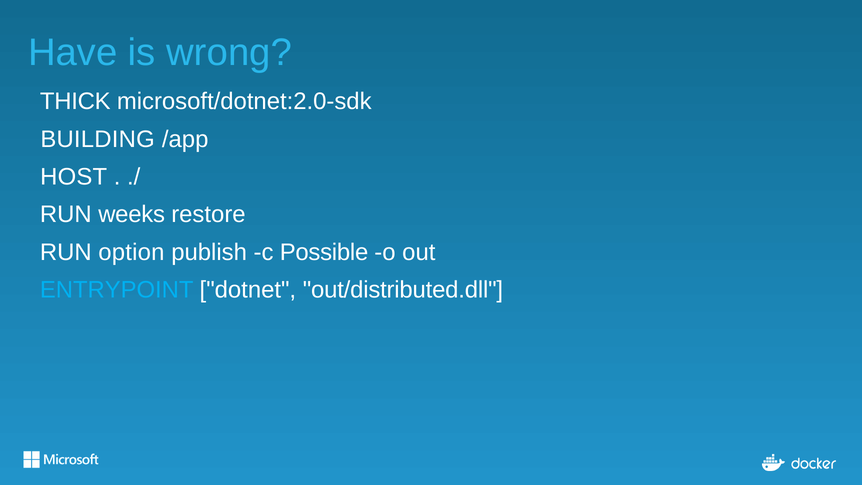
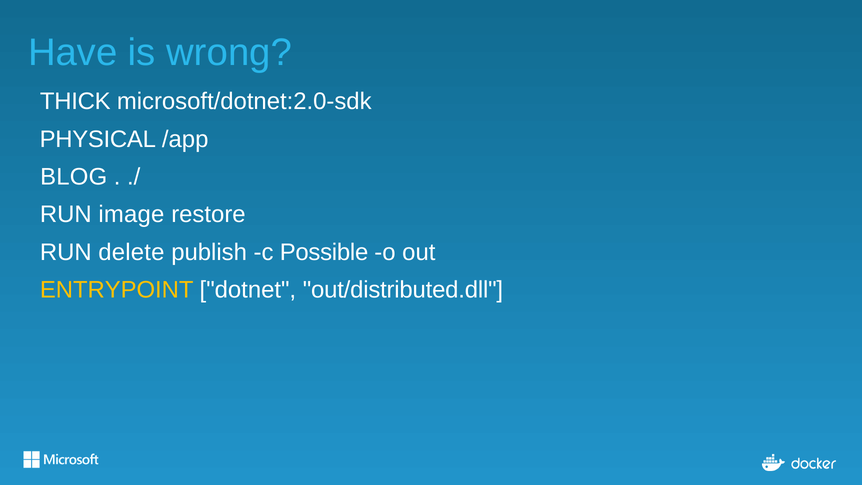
BUILDING: BUILDING -> PHYSICAL
HOST: HOST -> BLOG
weeks: weeks -> image
option: option -> delete
ENTRYPOINT colour: light blue -> yellow
